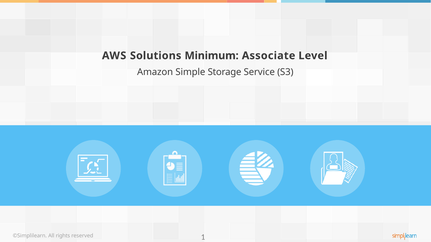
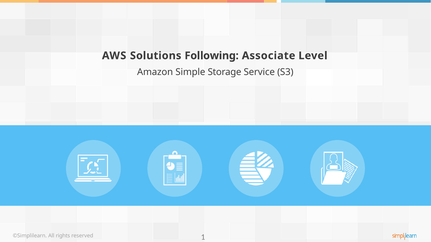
Minimum: Minimum -> Following
